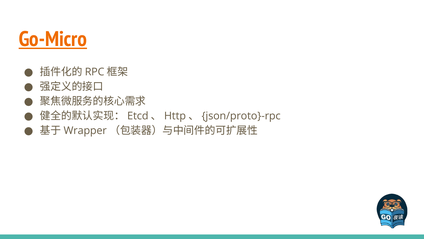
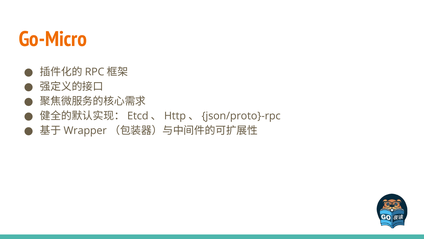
Go-Micro underline: present -> none
